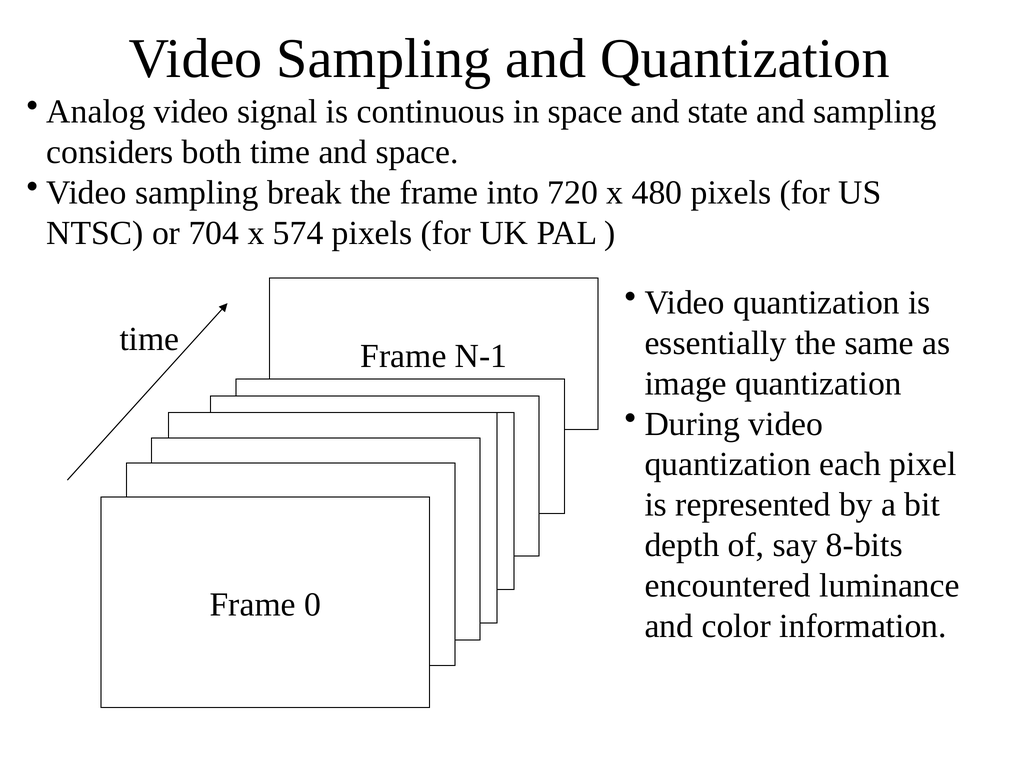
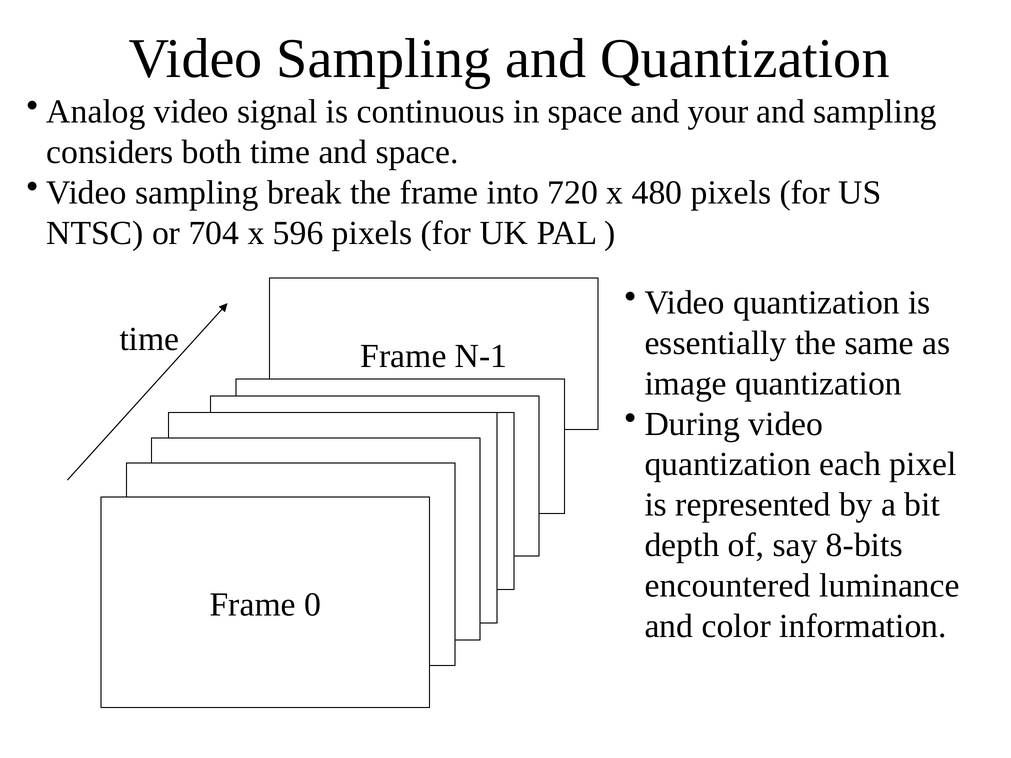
state: state -> your
574: 574 -> 596
